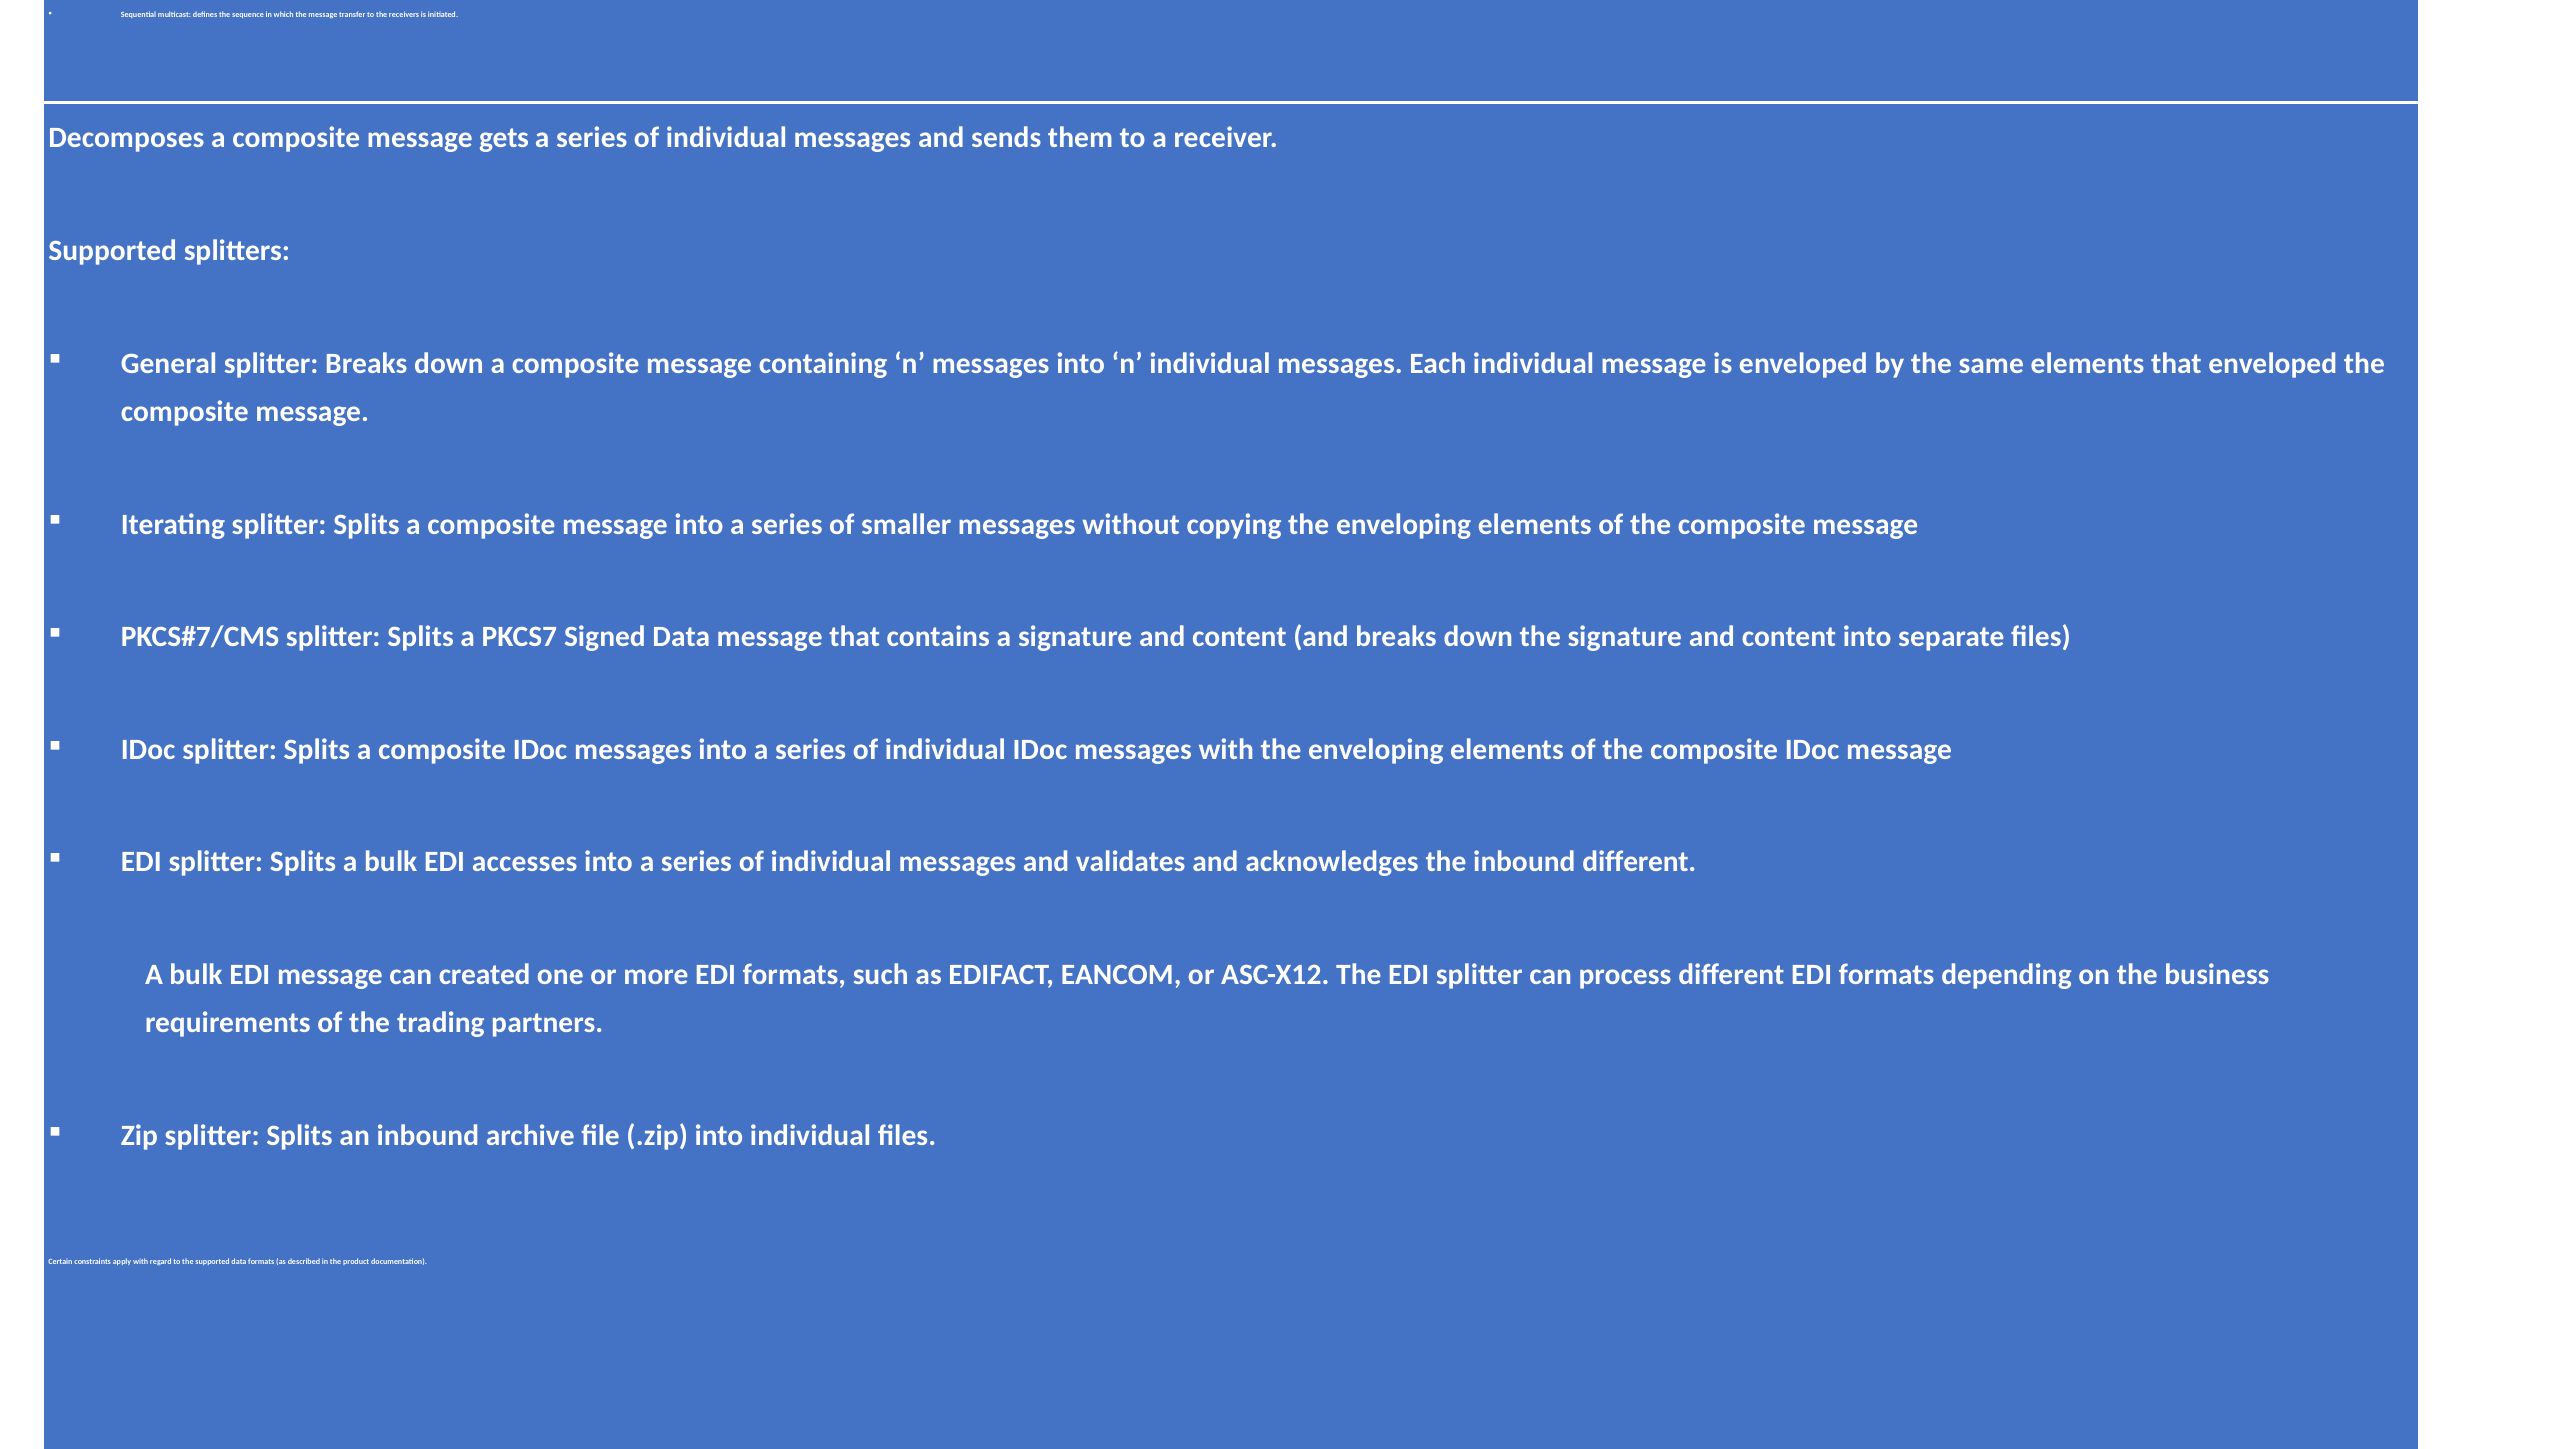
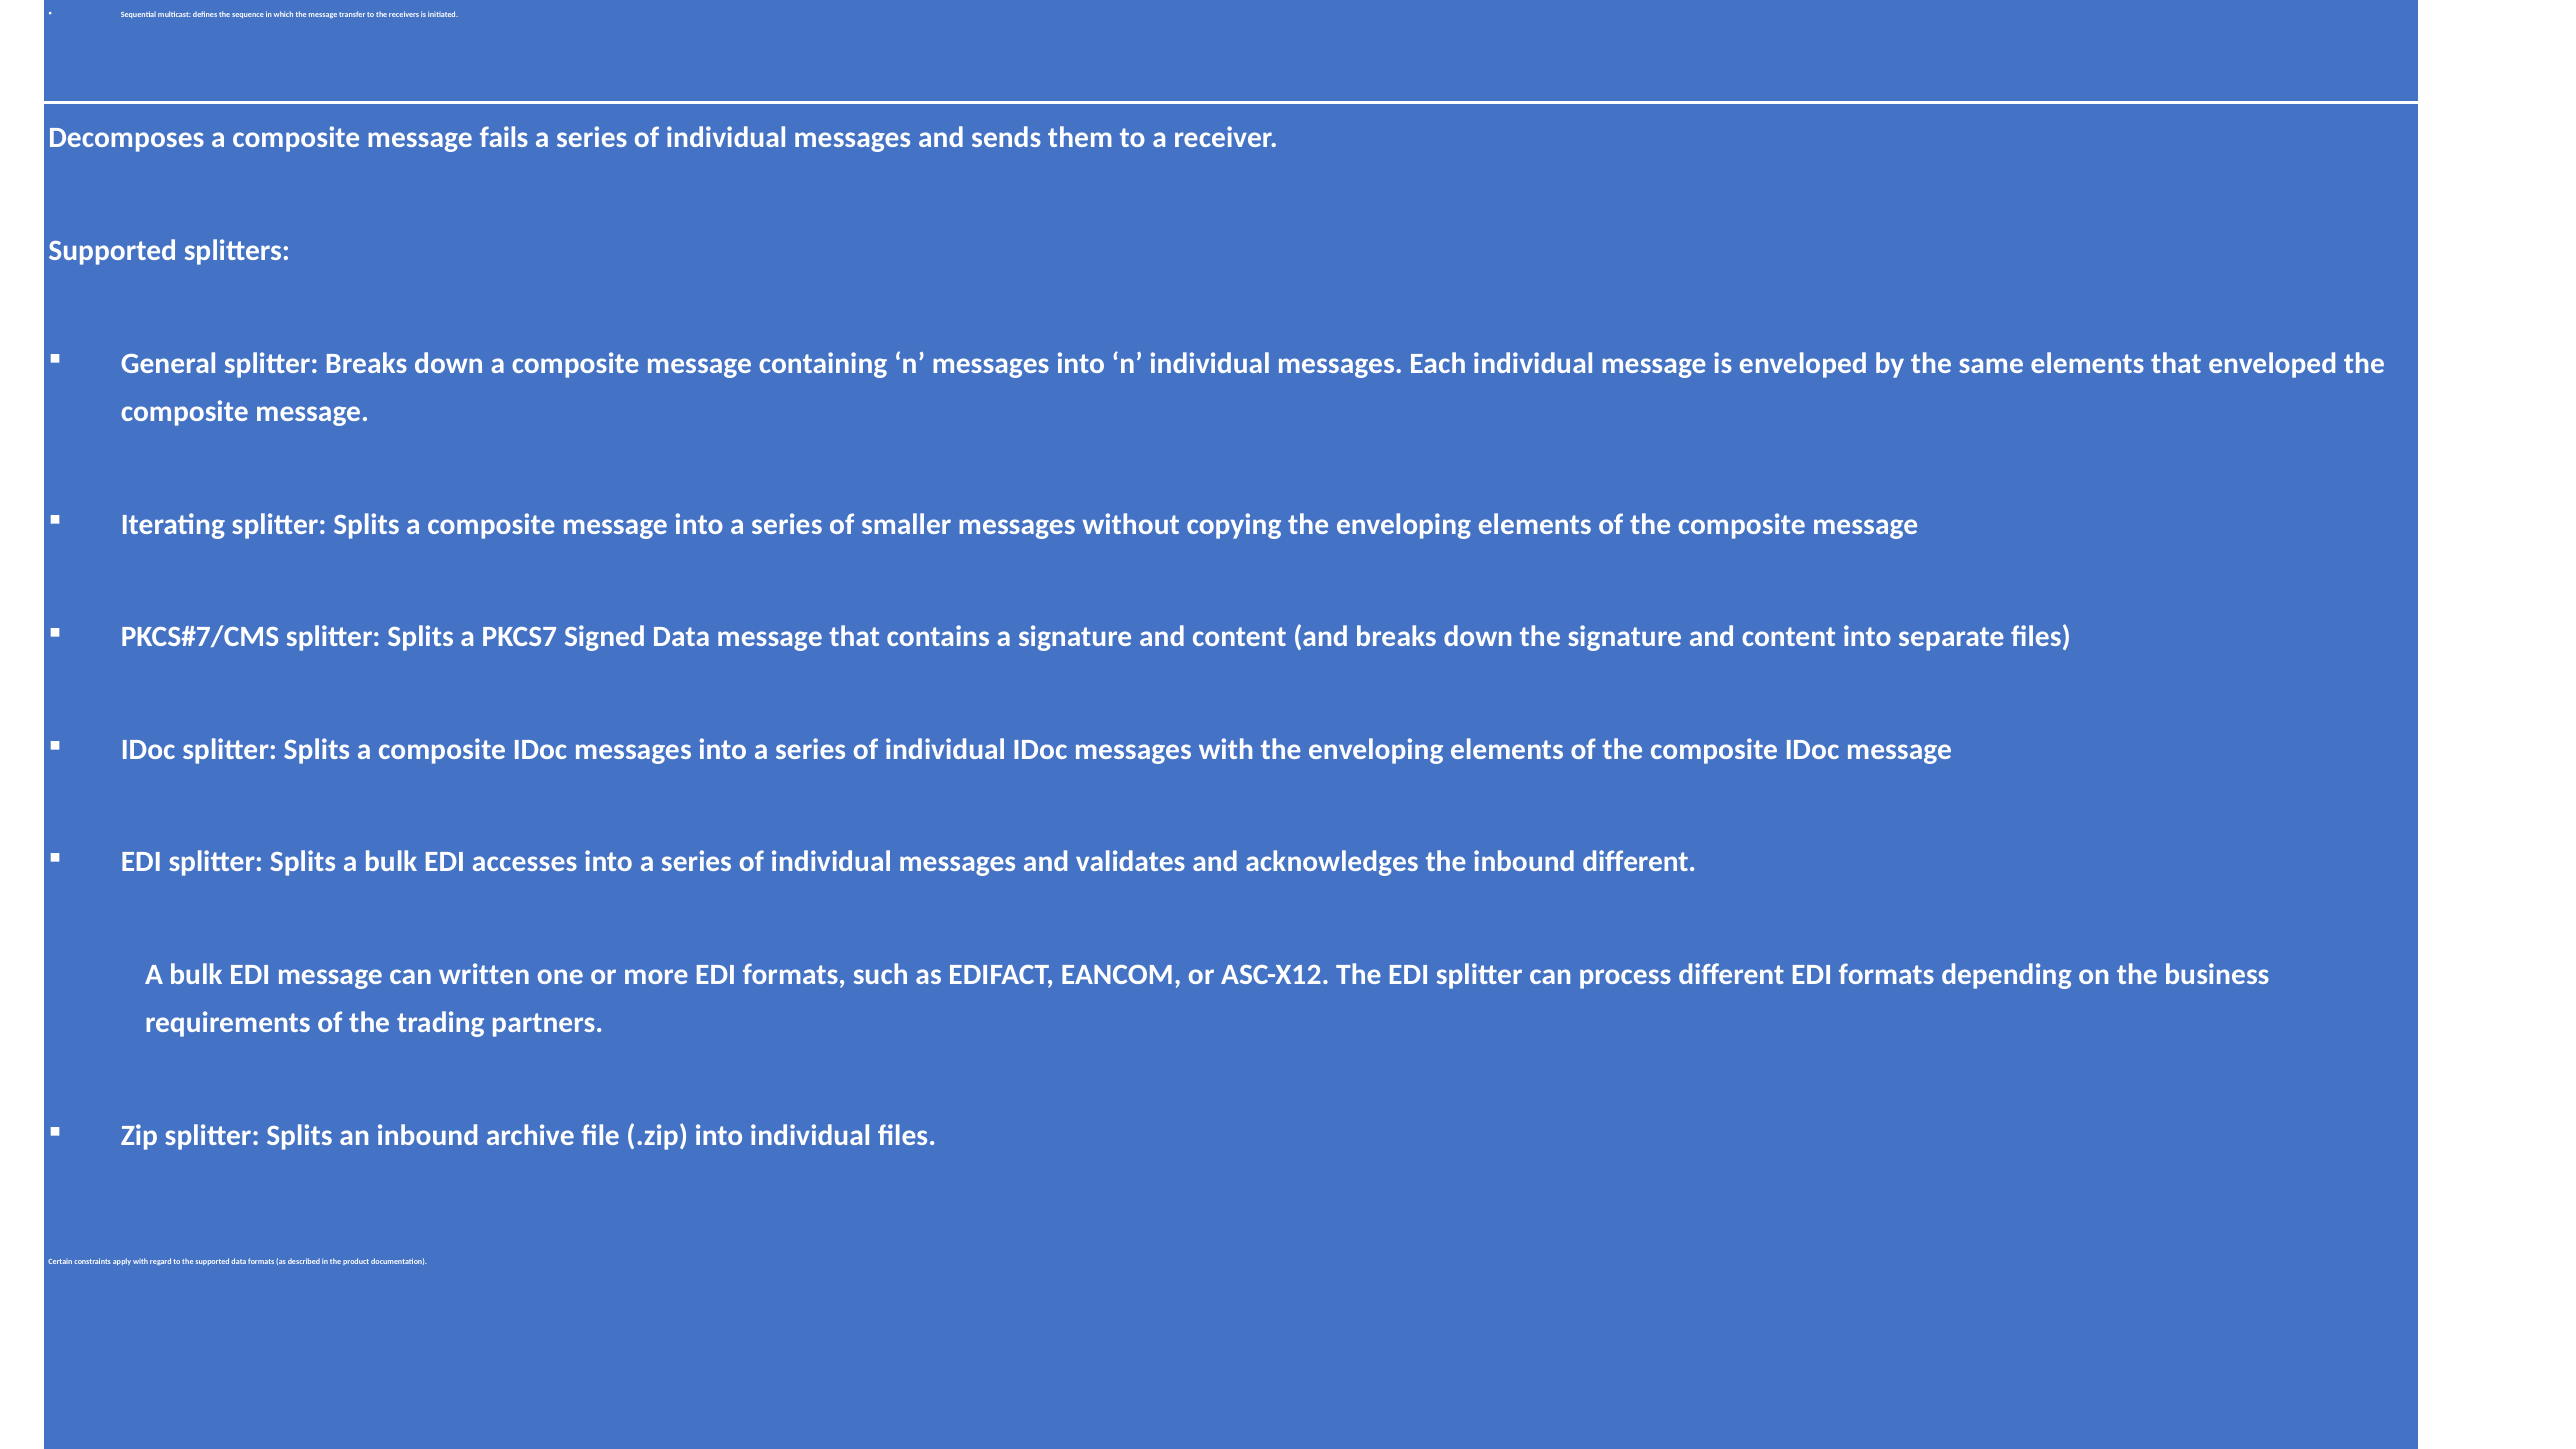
gets: gets -> fails
created: created -> written
